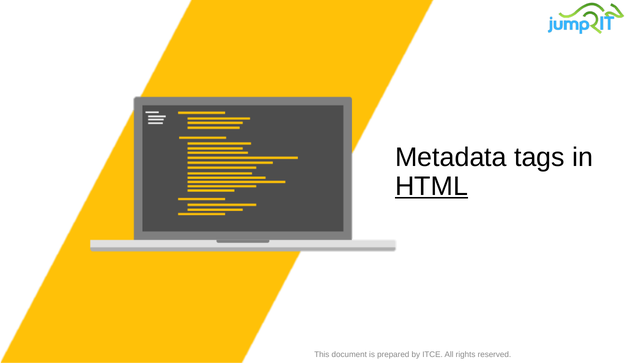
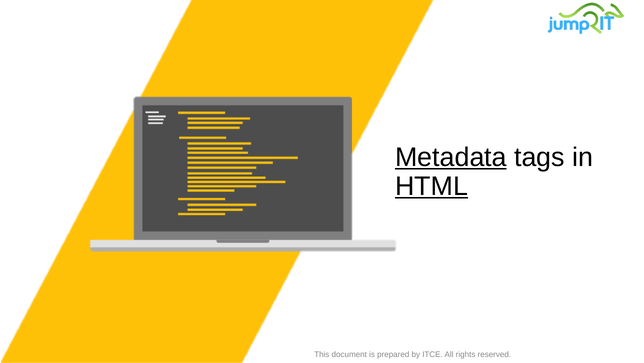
Metadata underline: none -> present
